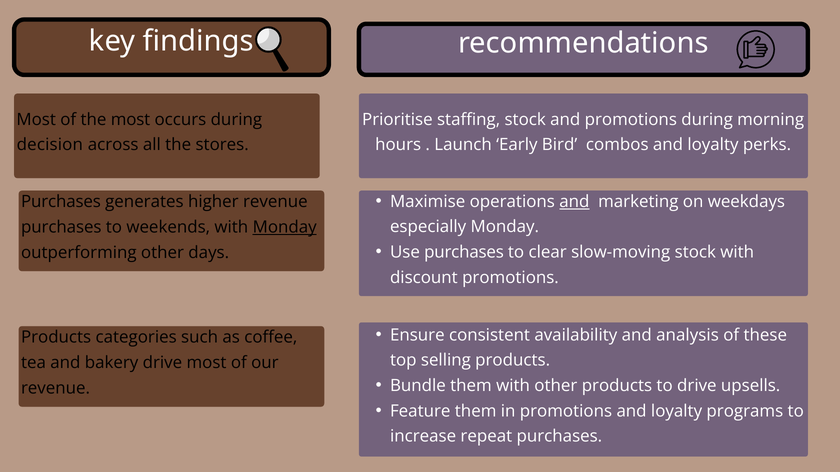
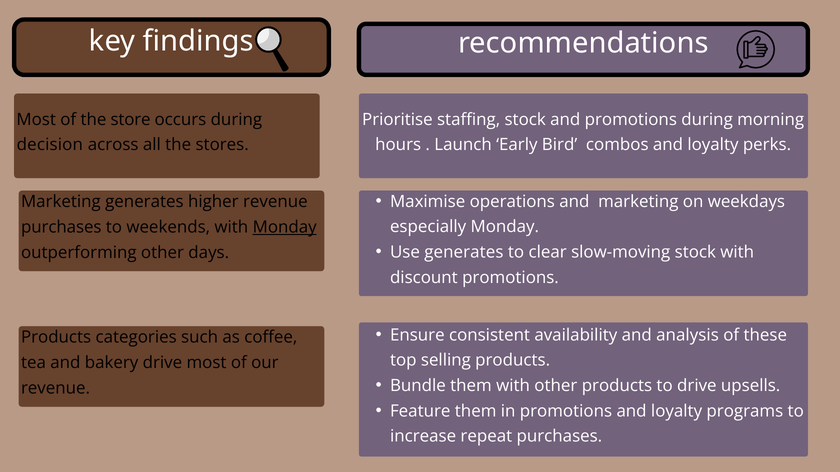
the most: most -> store
and at (574, 202) underline: present -> none
Purchases at (61, 202): Purchases -> Marketing
Use purchases: purchases -> generates
